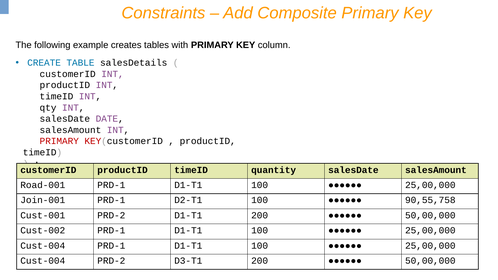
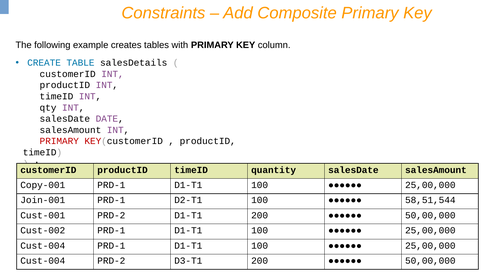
Road-001: Road-001 -> Copy-001
90,55,758: 90,55,758 -> 58,51,544
